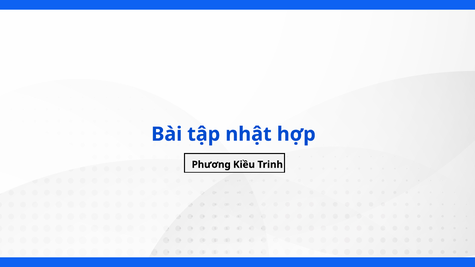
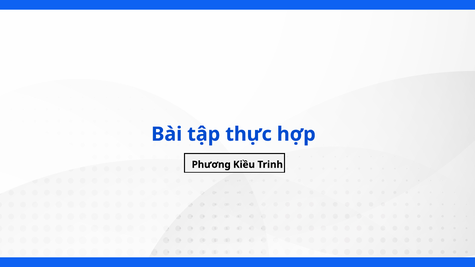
nhật: nhật -> thực
